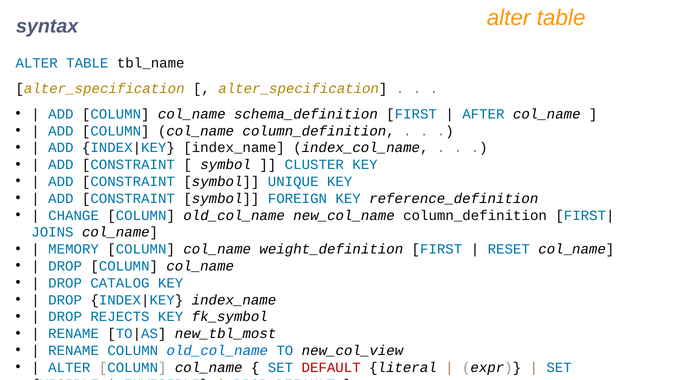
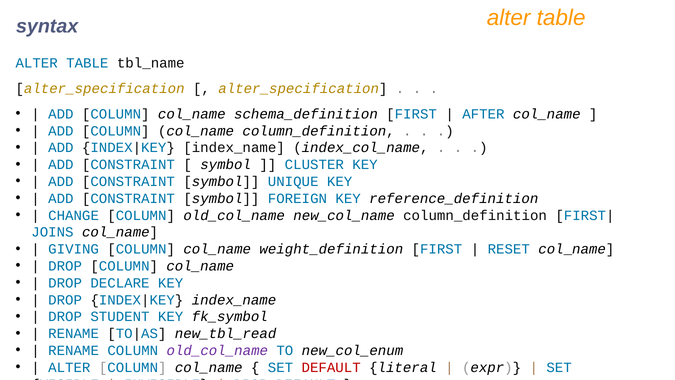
MEMORY: MEMORY -> GIVING
CATALOG: CATALOG -> DECLARE
REJECTS: REJECTS -> STUDENT
new_tbl_most: new_tbl_most -> new_tbl_read
old_col_name at (217, 350) colour: blue -> purple
new_col_view: new_col_view -> new_col_enum
